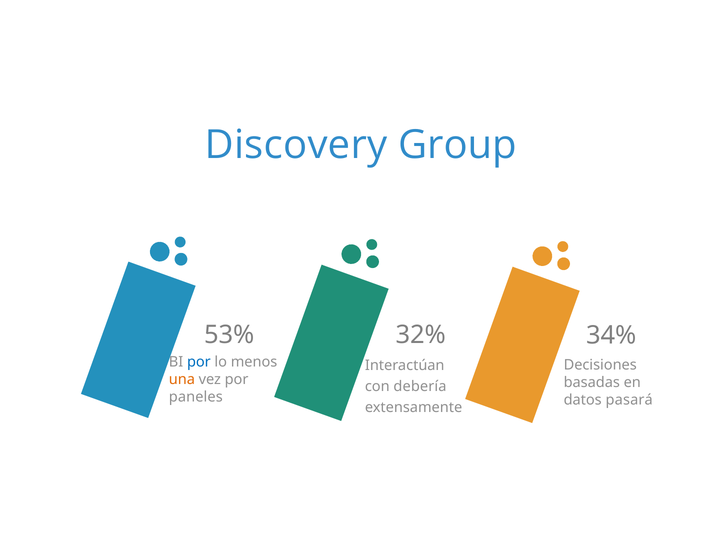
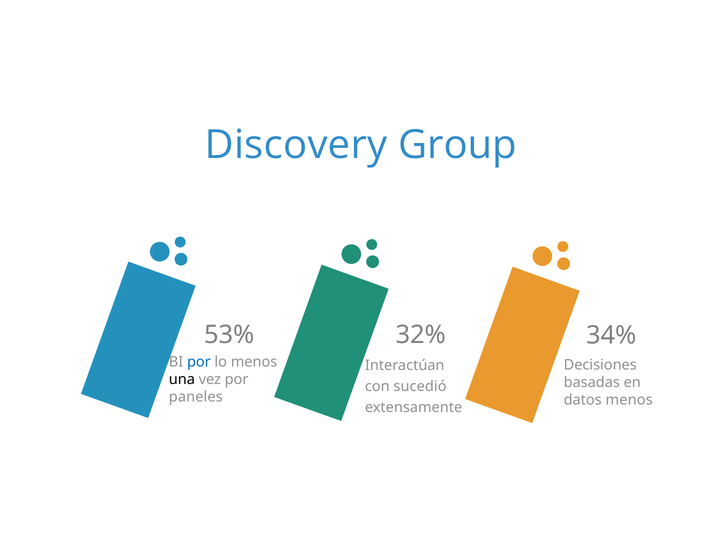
una colour: orange -> black
debería: debería -> sucedió
datos pasará: pasará -> menos
